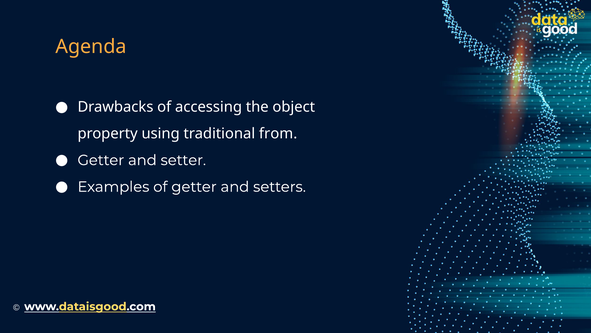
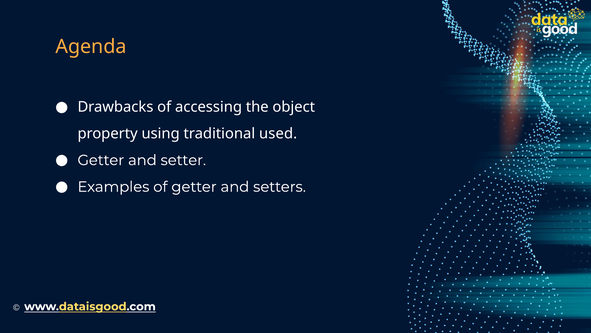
from: from -> used
